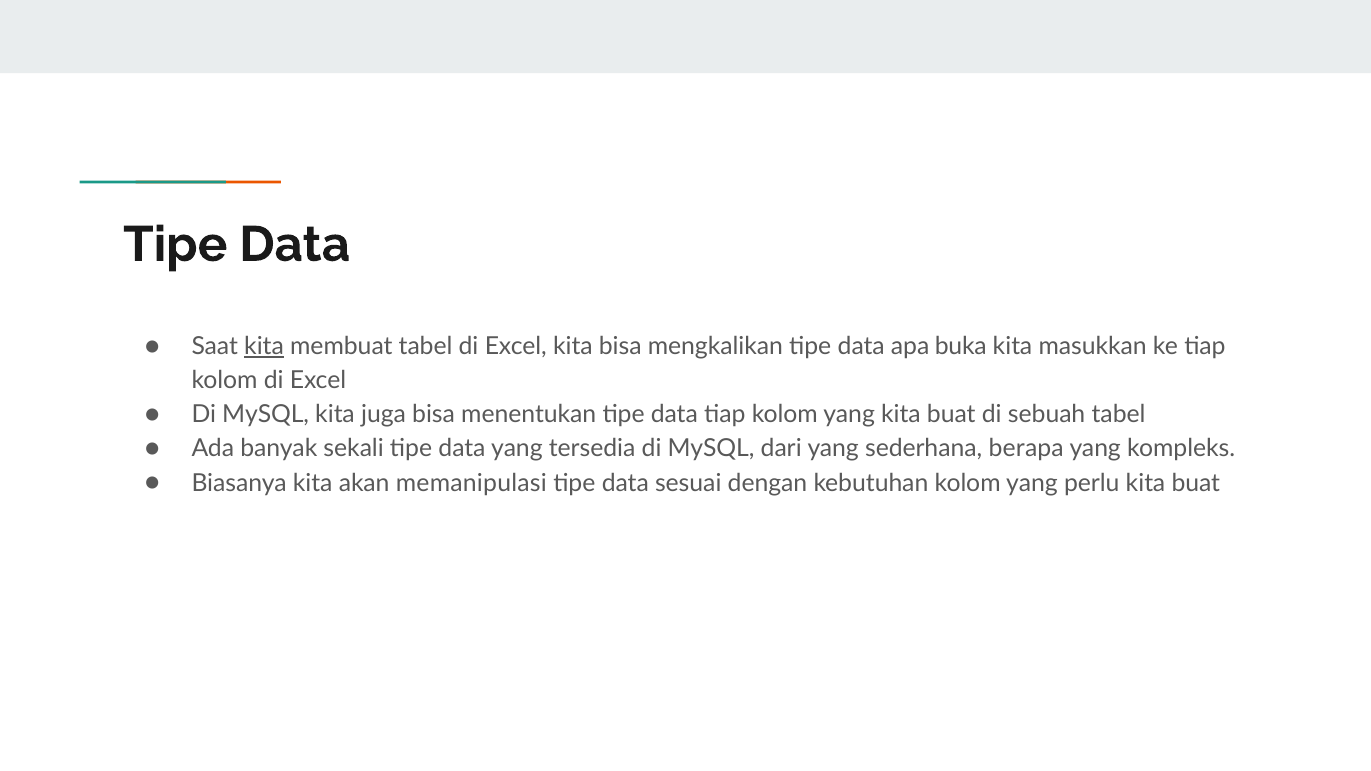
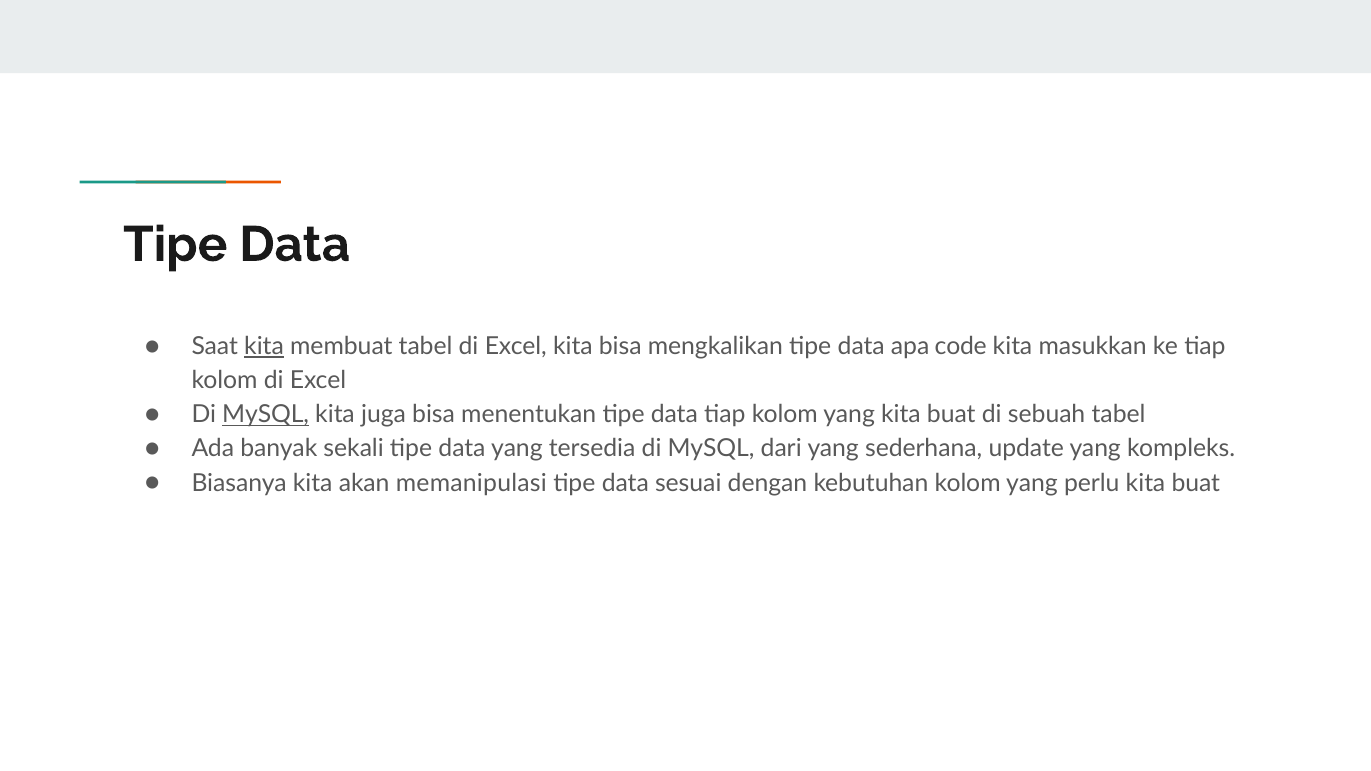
buka: buka -> code
MySQL at (266, 415) underline: none -> present
berapa: berapa -> update
